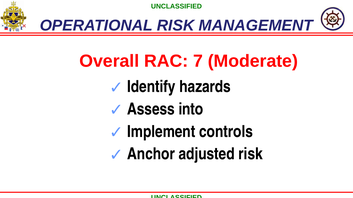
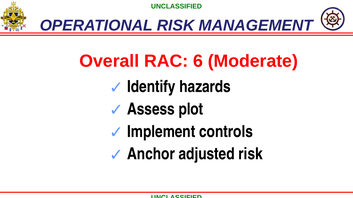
7: 7 -> 6
into: into -> plot
